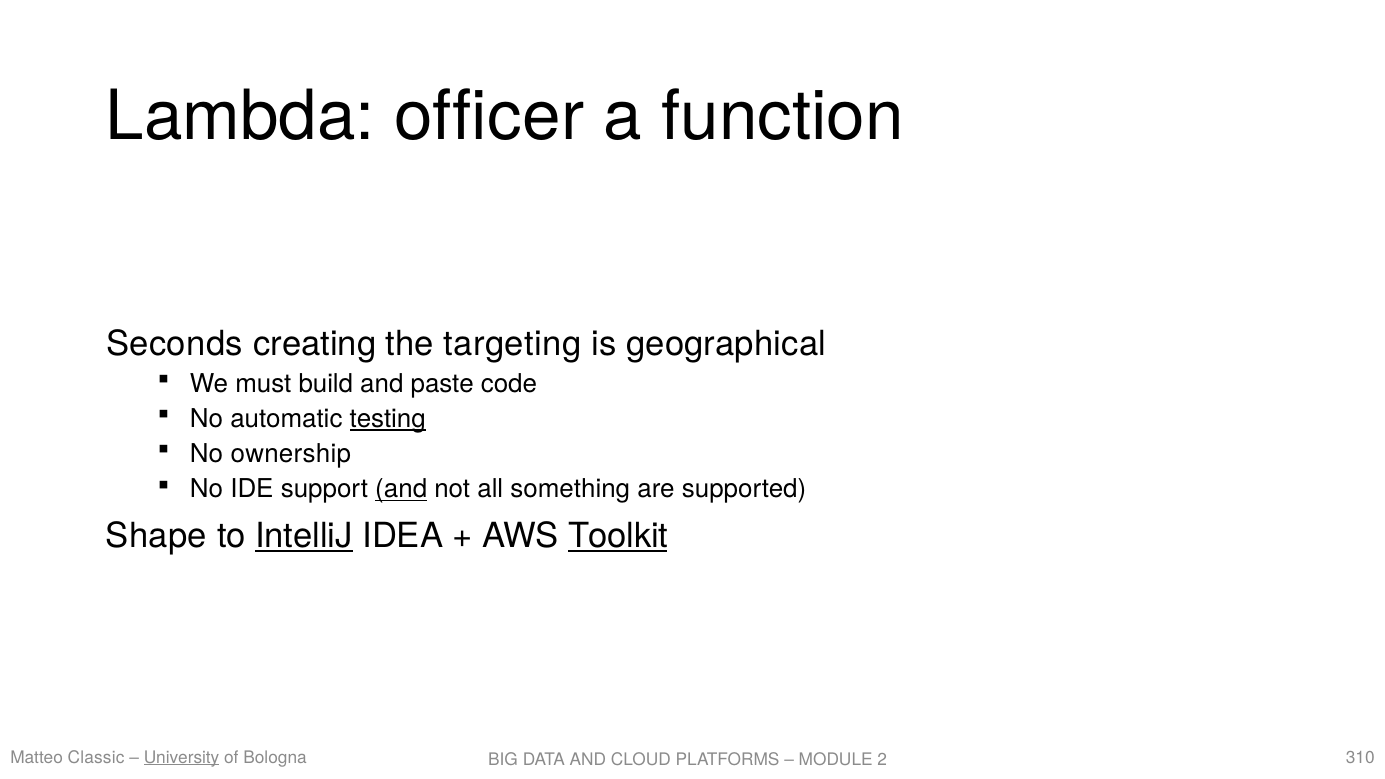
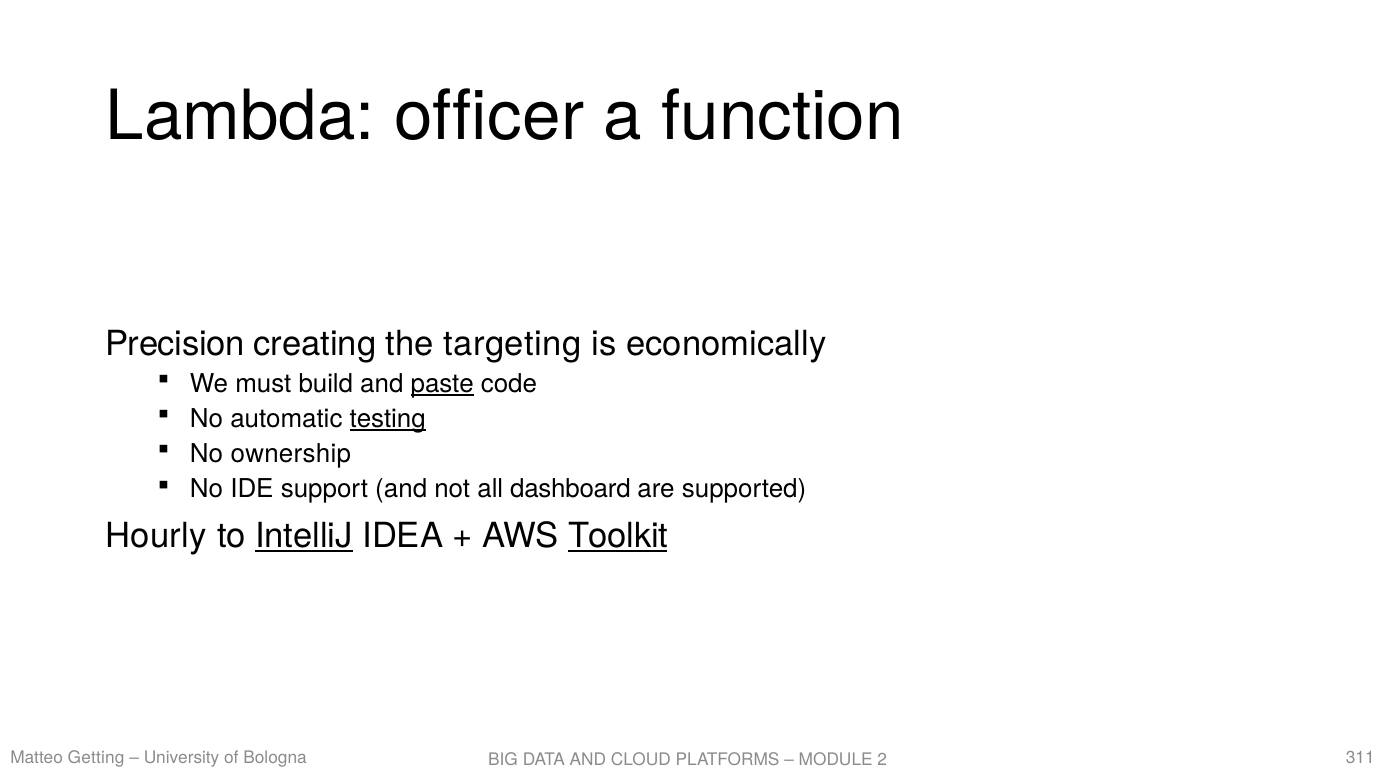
Seconds: Seconds -> Precision
geographical: geographical -> economically
paste underline: none -> present
and at (401, 489) underline: present -> none
something: something -> dashboard
Shape: Shape -> Hourly
Classic: Classic -> Getting
University underline: present -> none
310: 310 -> 311
